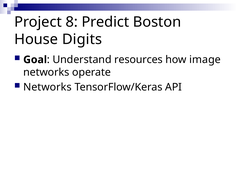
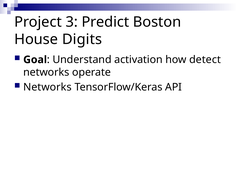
8: 8 -> 3
resources: resources -> activation
image: image -> detect
